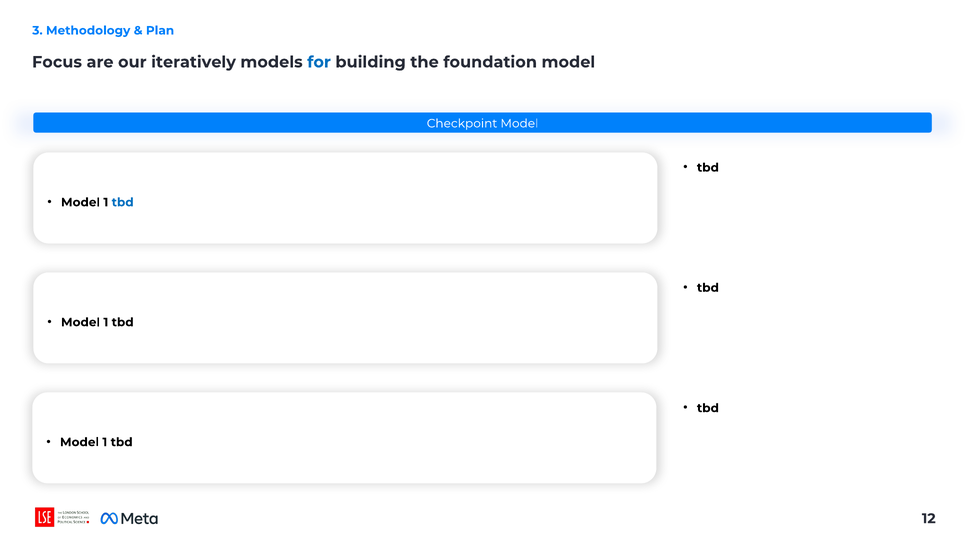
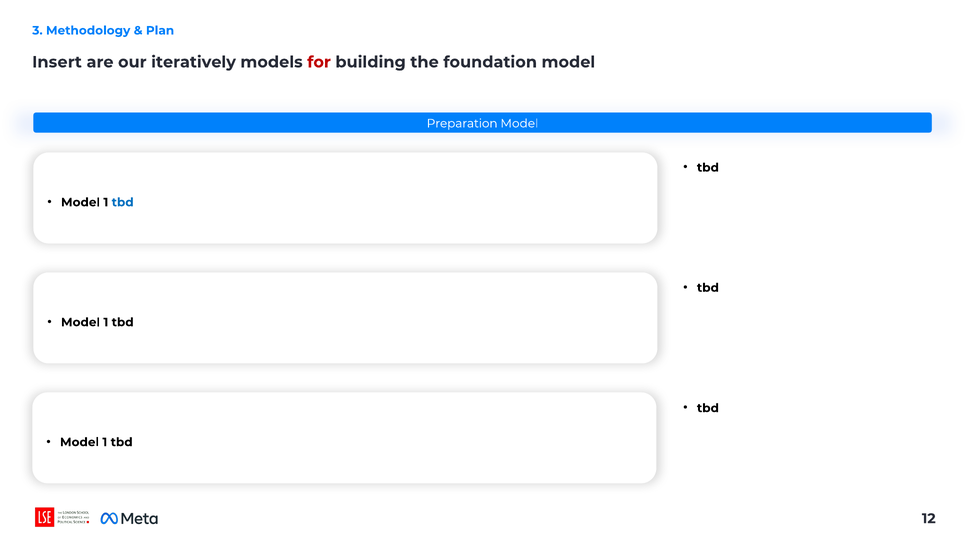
Focus: Focus -> Insert
for colour: blue -> red
Checkpoint: Checkpoint -> Preparation
